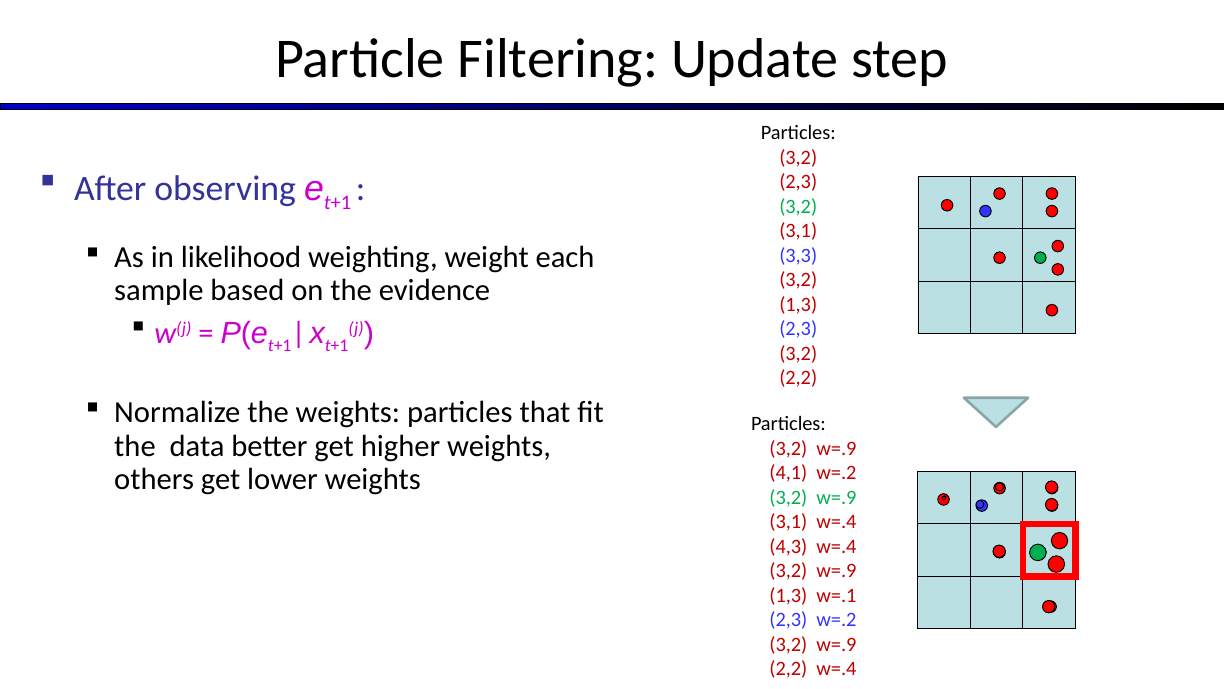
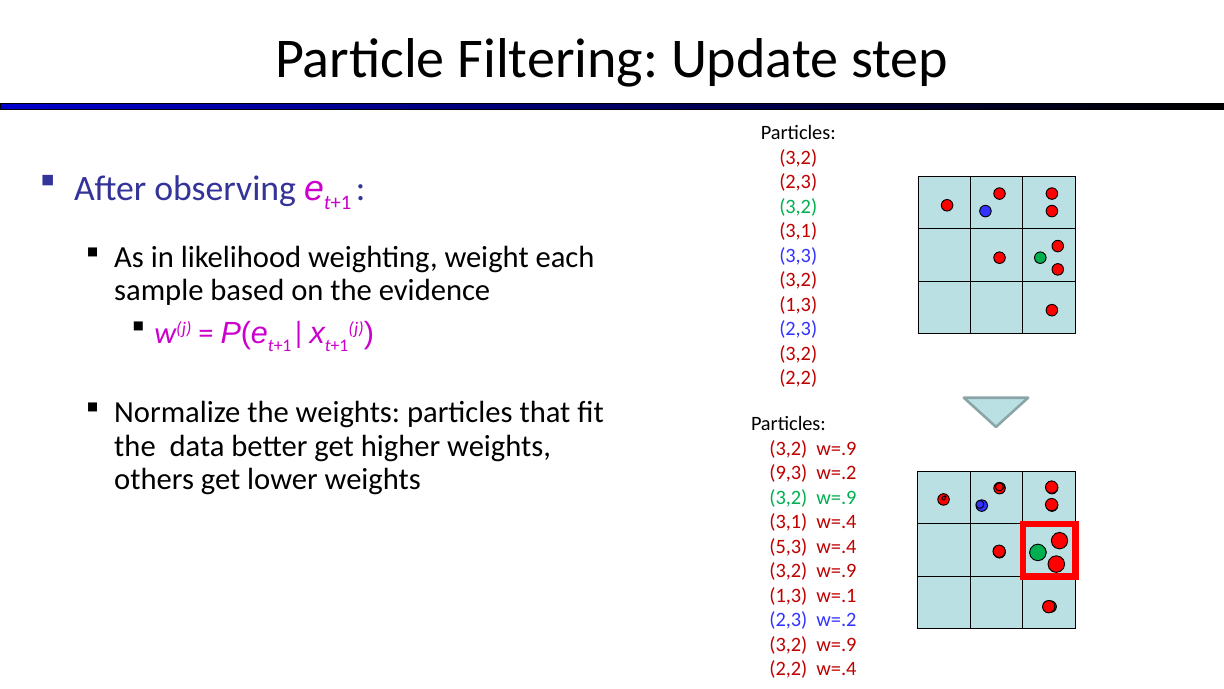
4,1: 4,1 -> 9,3
4,3: 4,3 -> 5,3
